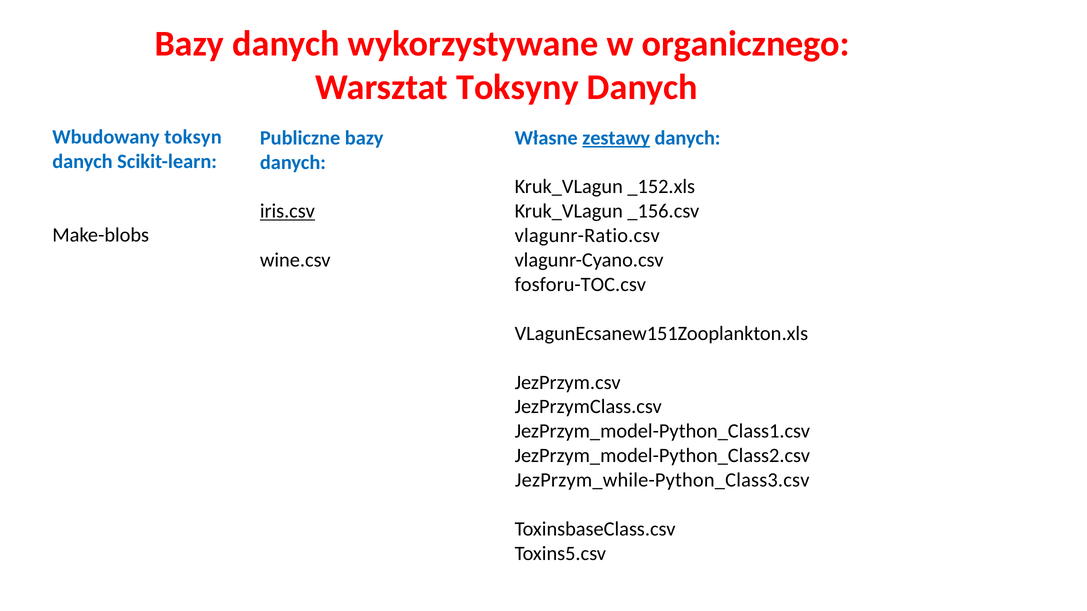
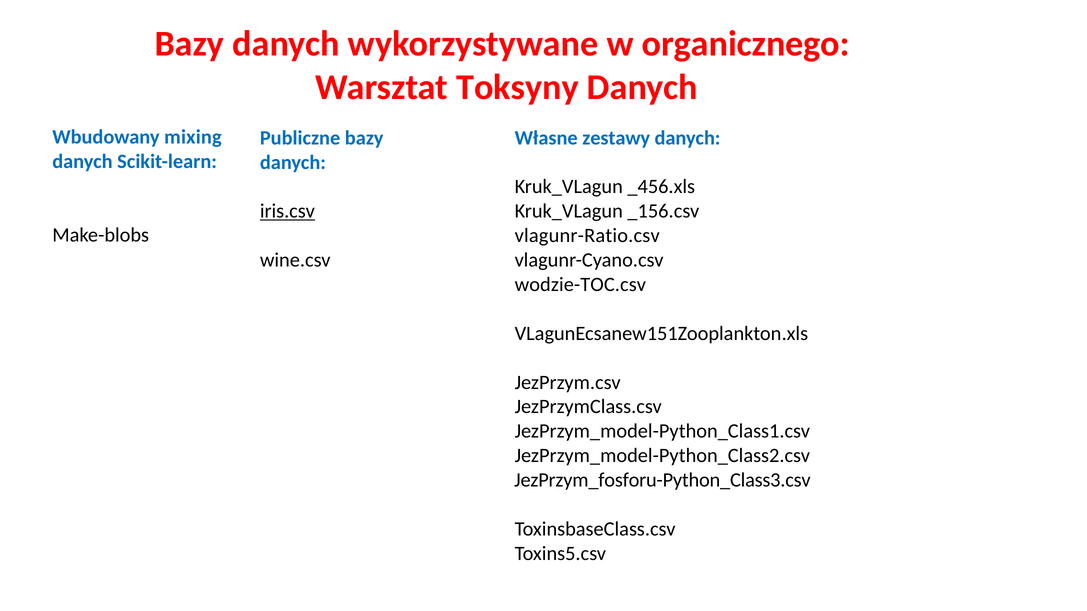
toksyn: toksyn -> mixing
zestawy underline: present -> none
_152.xls: _152.xls -> _456.xls
fosforu-TOC.csv: fosforu-TOC.csv -> wodzie-TOC.csv
JezPrzym_while-Python_Class3.csv: JezPrzym_while-Python_Class3.csv -> JezPrzym_fosforu-Python_Class3.csv
